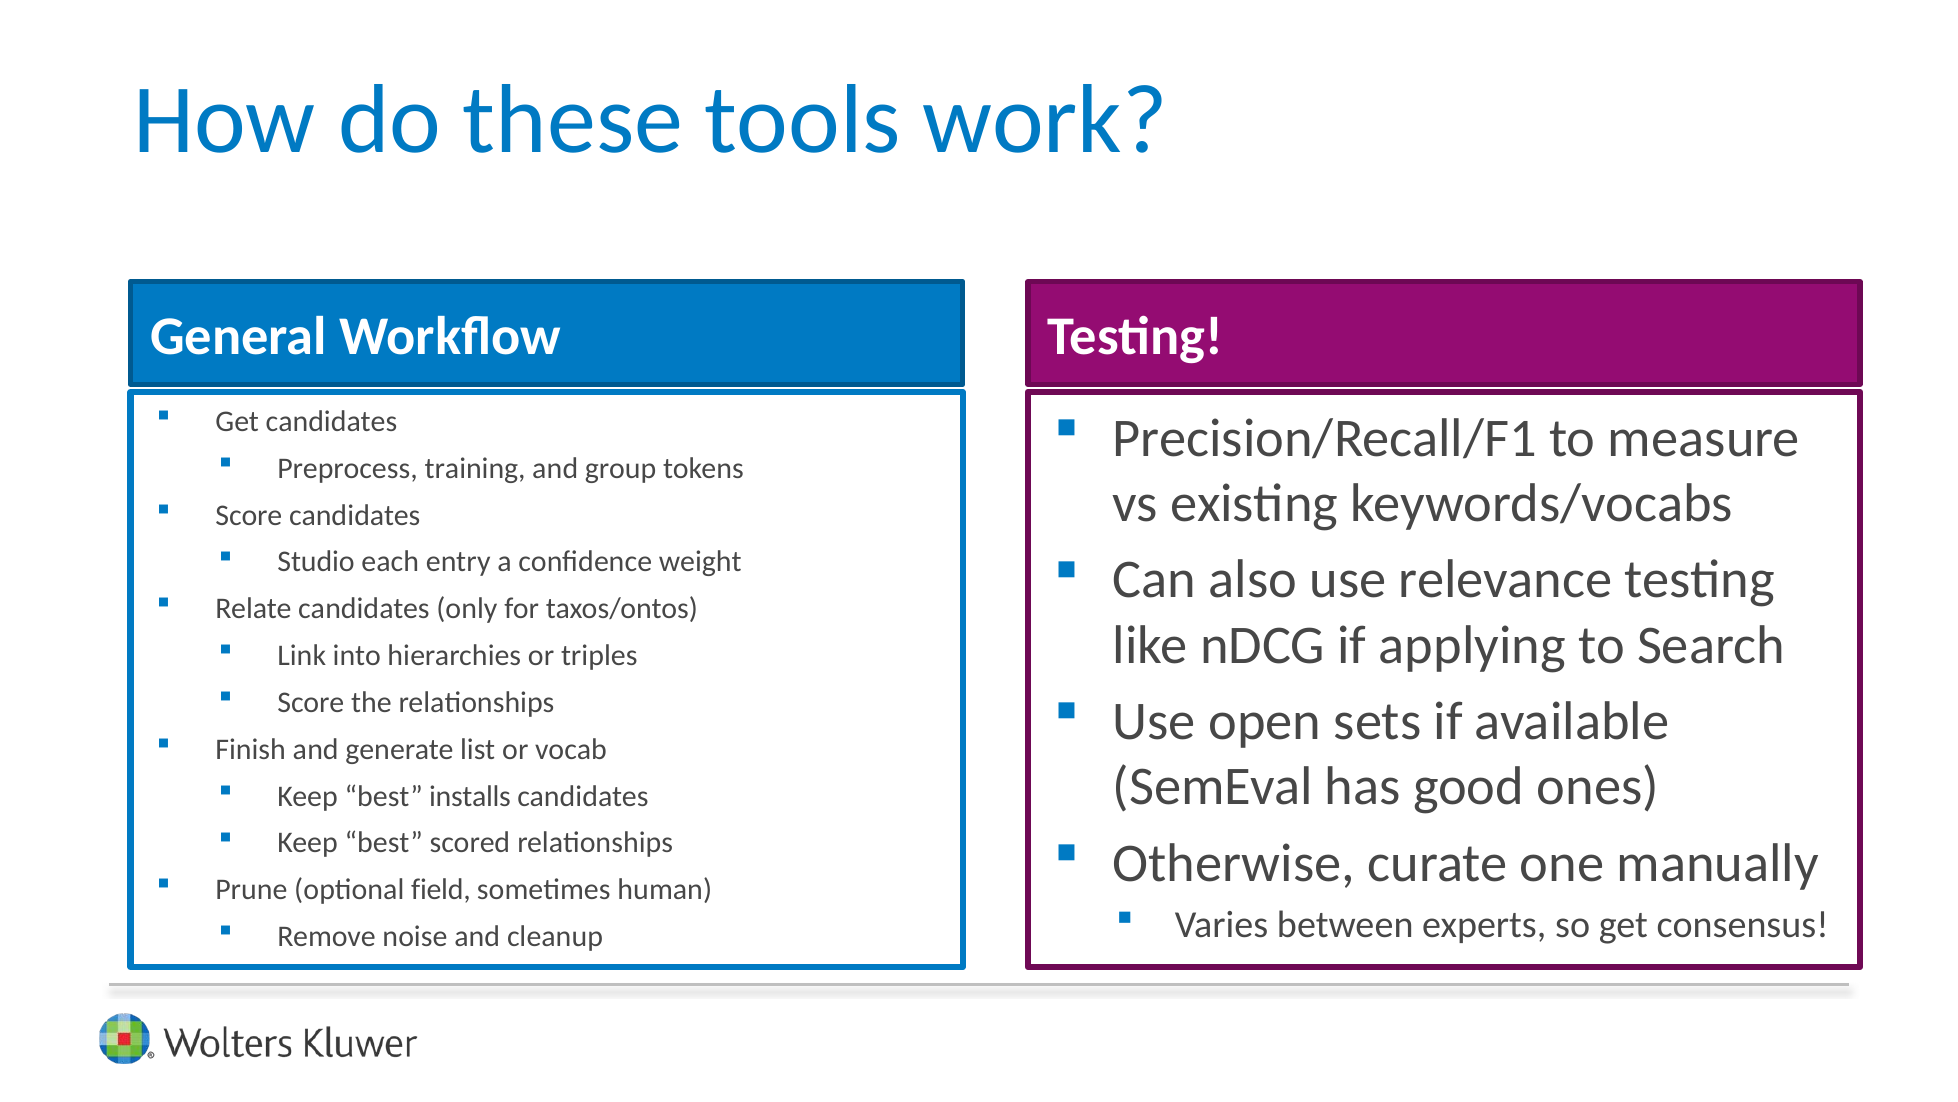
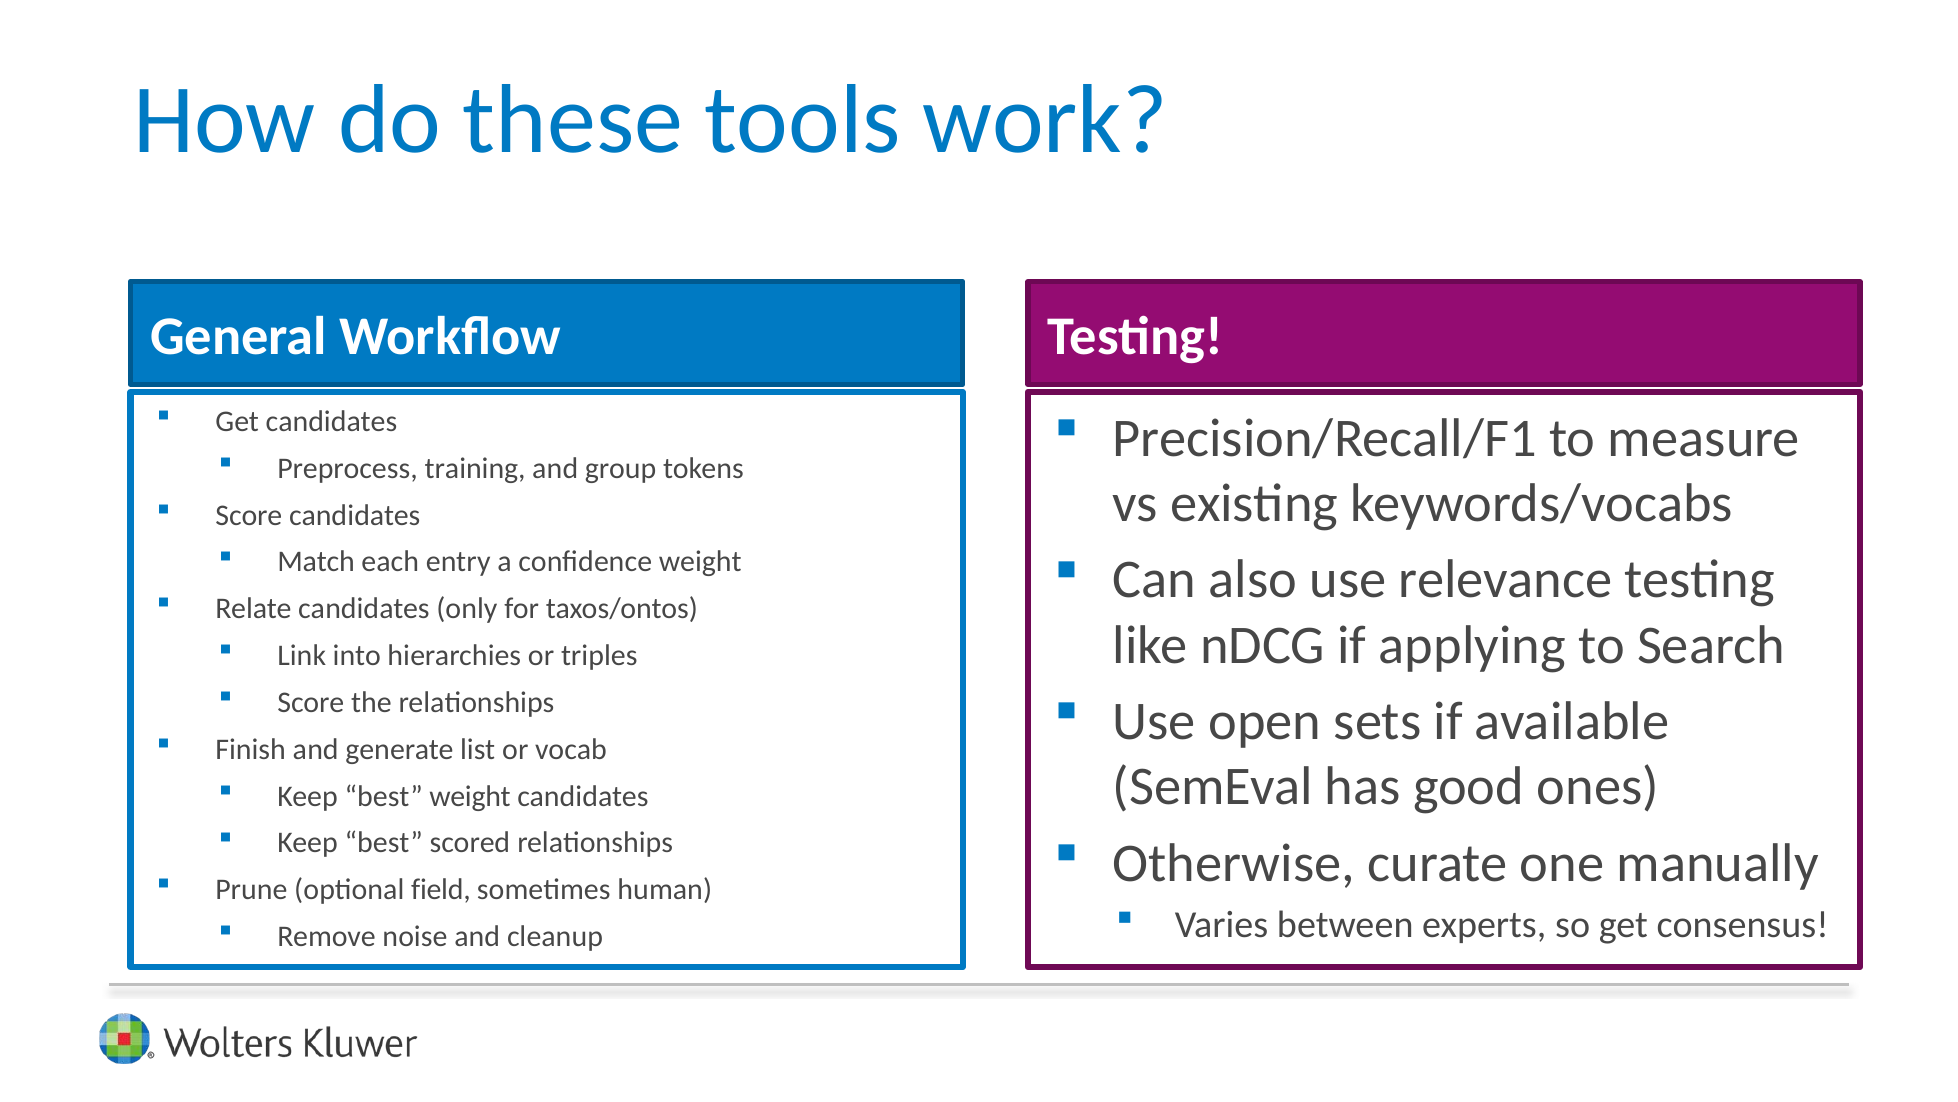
Studio: Studio -> Match
best installs: installs -> weight
